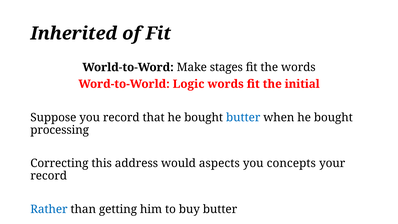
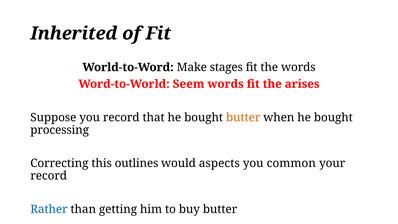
Logic: Logic -> Seem
initial: initial -> arises
butter at (243, 117) colour: blue -> orange
address: address -> outlines
concepts: concepts -> common
